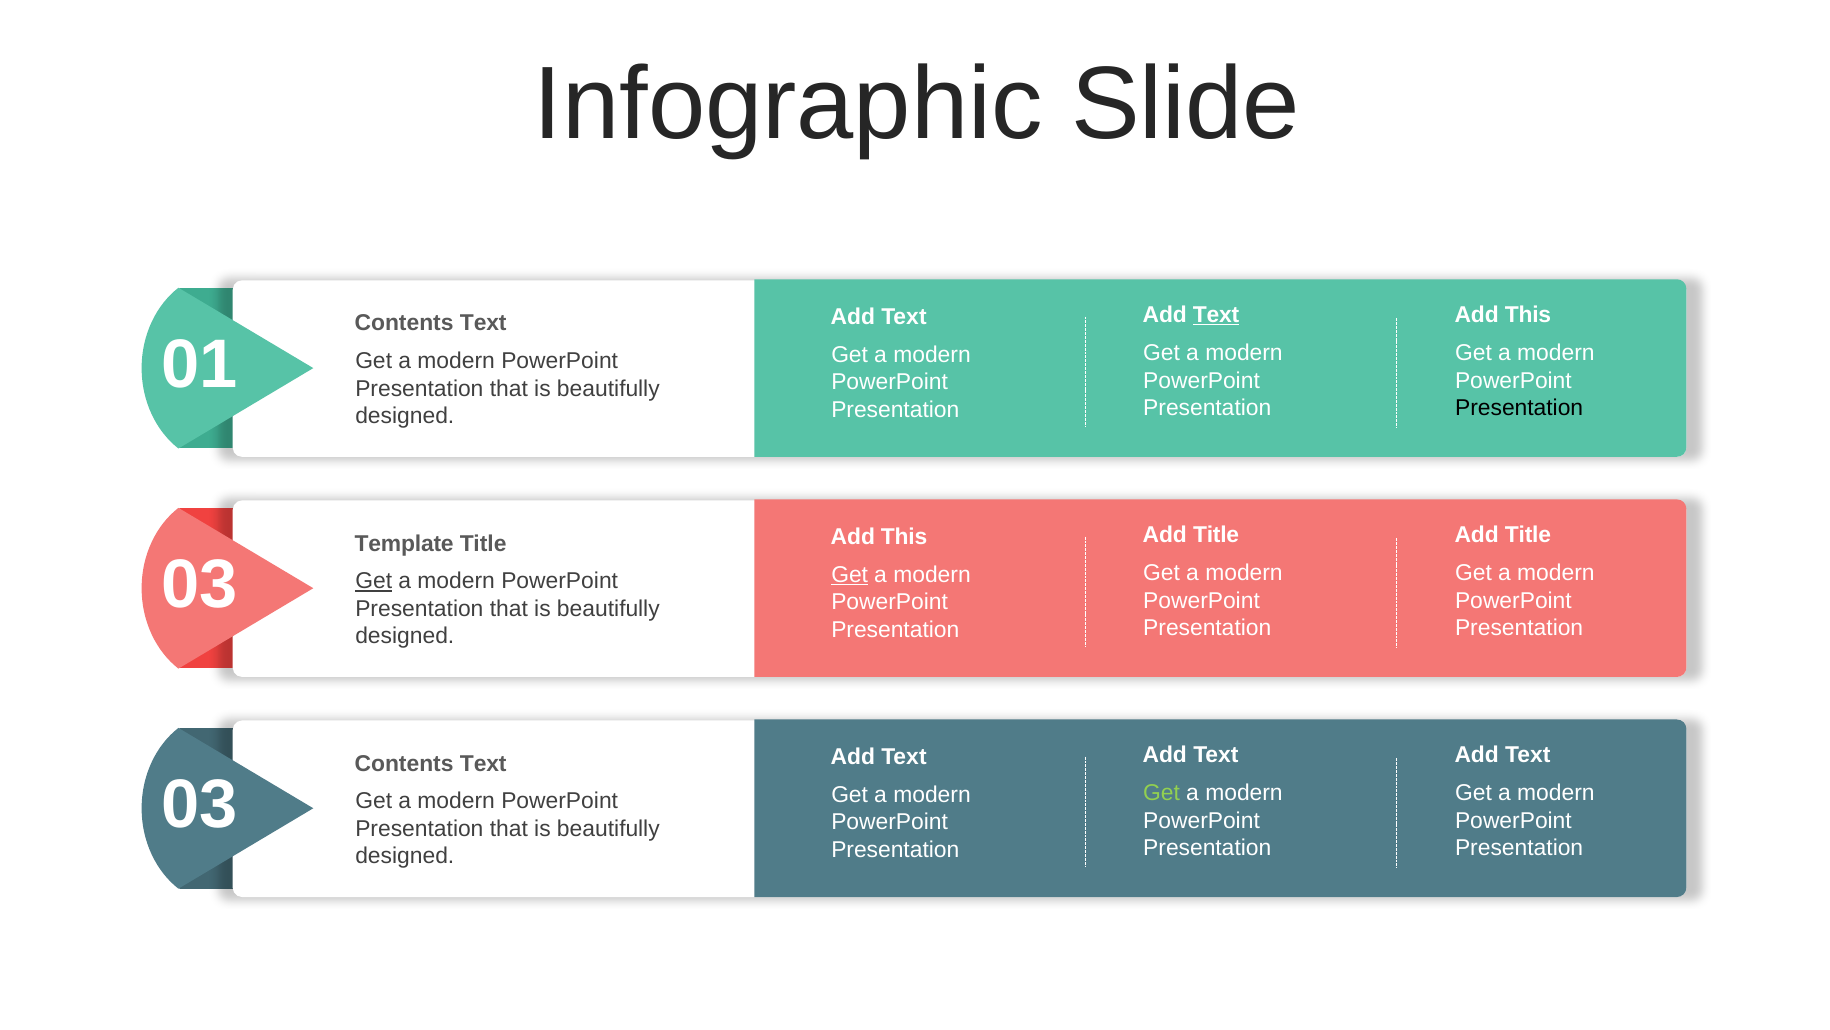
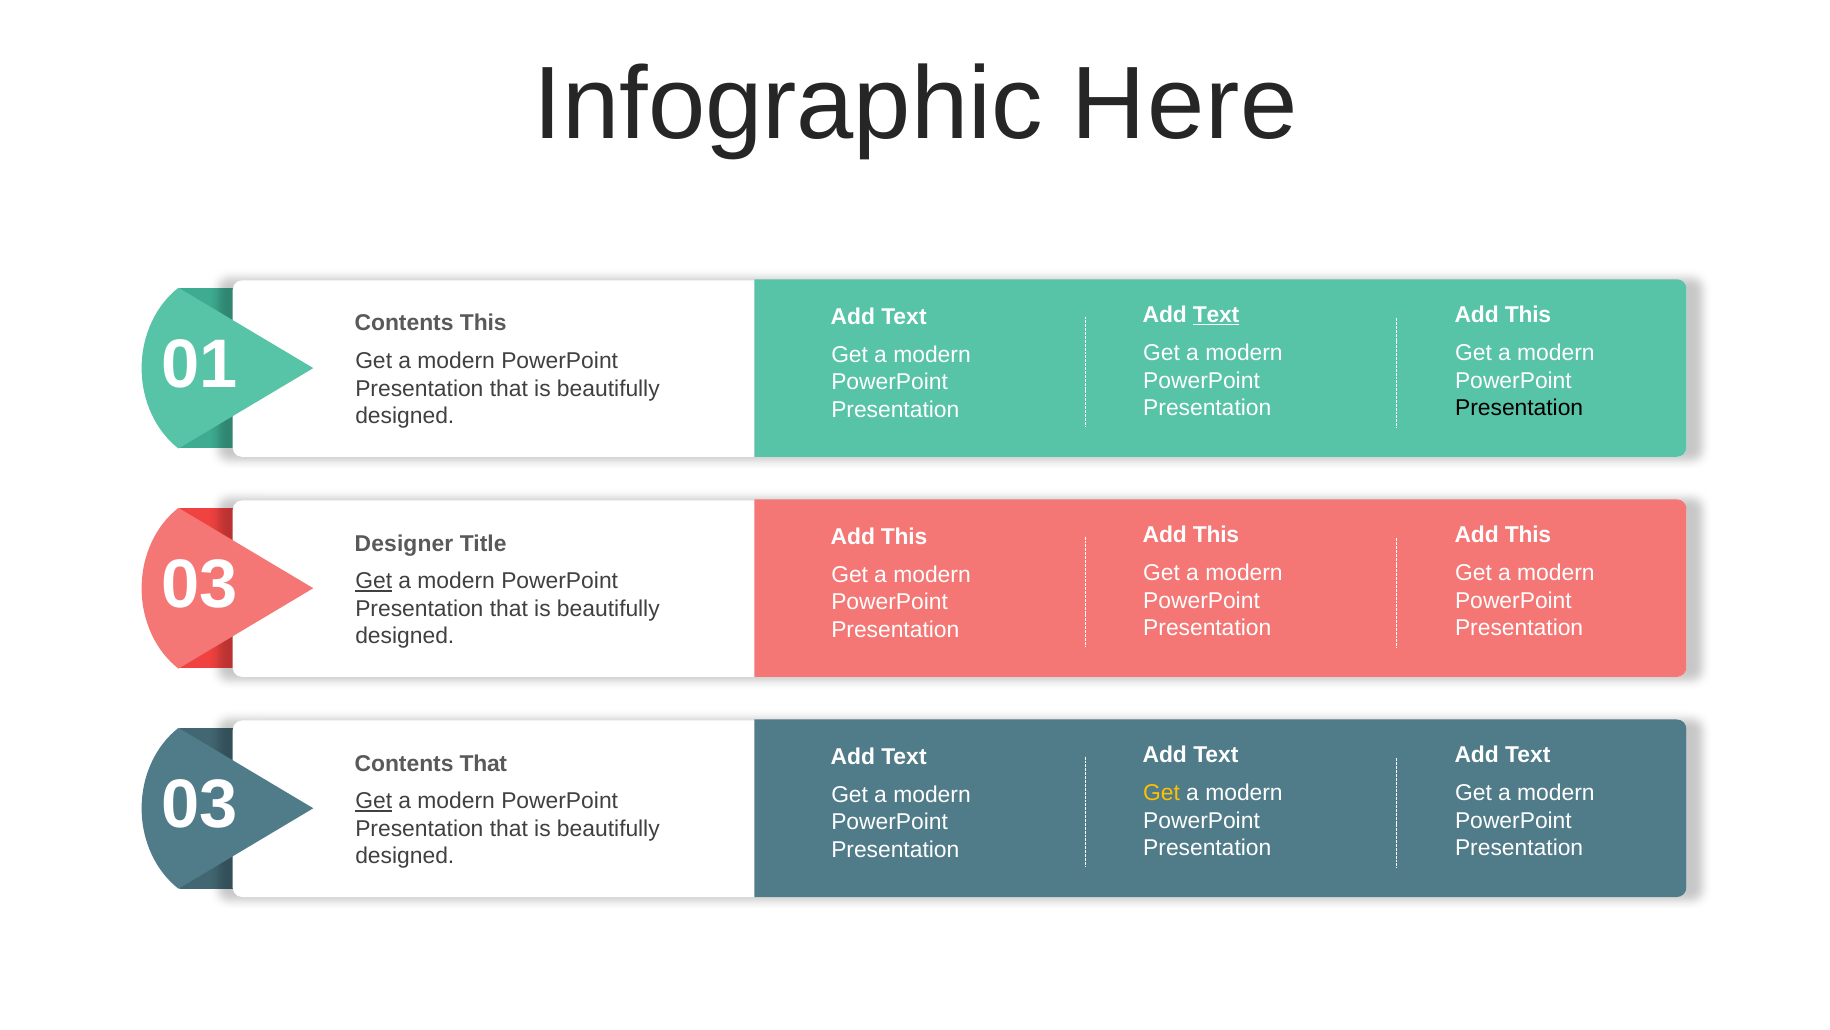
Slide: Slide -> Here
Text at (483, 323): Text -> This
Title at (1216, 535): Title -> This
Title at (1528, 535): Title -> This
Template: Template -> Designer
Get at (850, 574) underline: present -> none
Text at (483, 763): Text -> That
Get at (1162, 793) colour: light green -> yellow
Get at (374, 801) underline: none -> present
